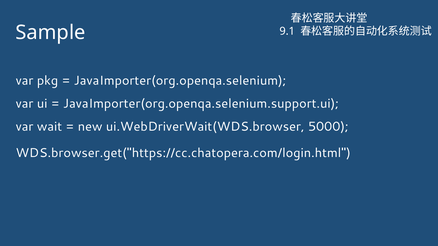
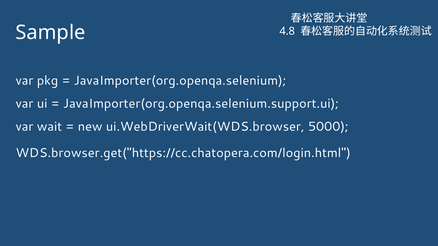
9.1: 9.1 -> 4.8
